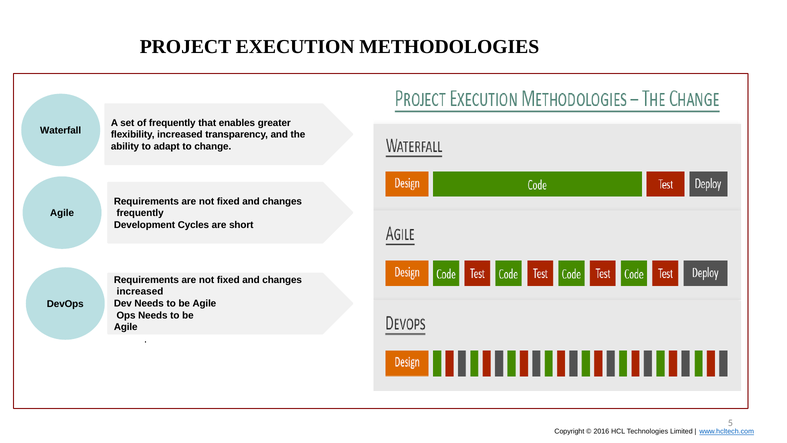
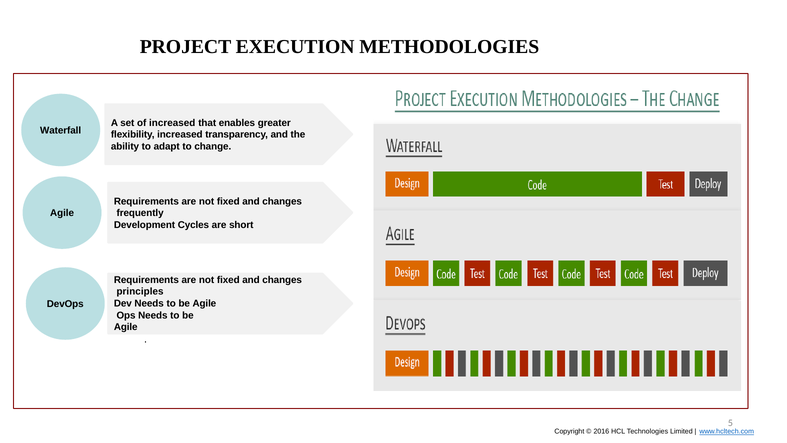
of frequently: frequently -> increased
increased at (140, 291): increased -> principles
